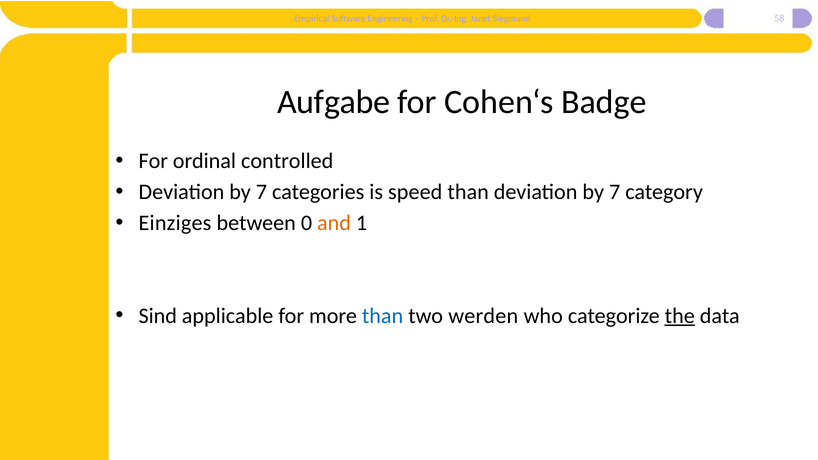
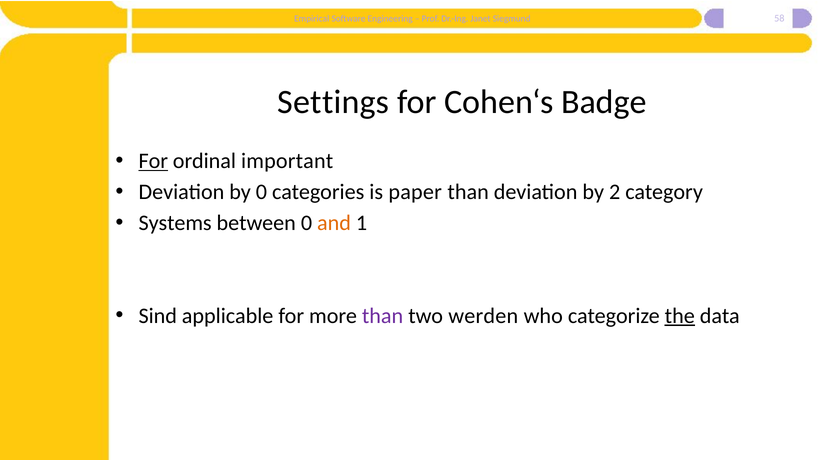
Aufgabe: Aufgabe -> Settings
For at (153, 161) underline: none -> present
controlled: controlled -> important
7 at (261, 192): 7 -> 0
speed: speed -> paper
than deviation by 7: 7 -> 2
Einziges: Einziges -> Systems
than at (383, 316) colour: blue -> purple
